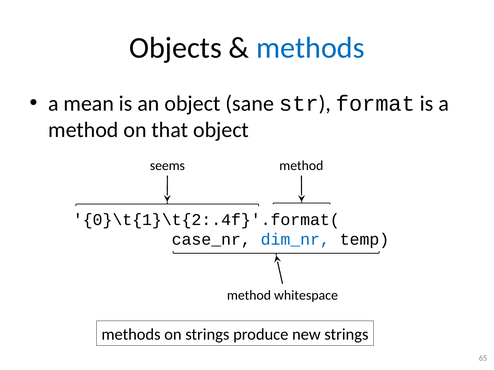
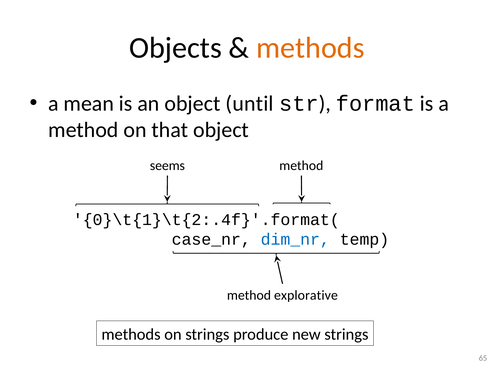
methods at (310, 48) colour: blue -> orange
sane: sane -> until
whitespace: whitespace -> explorative
